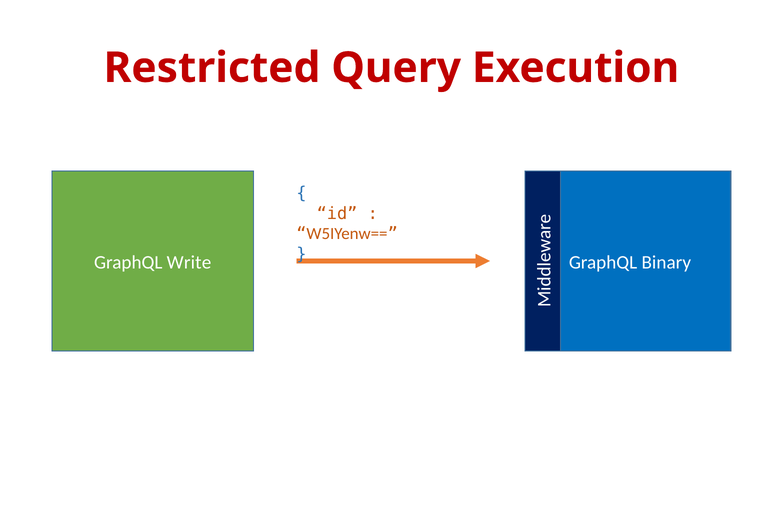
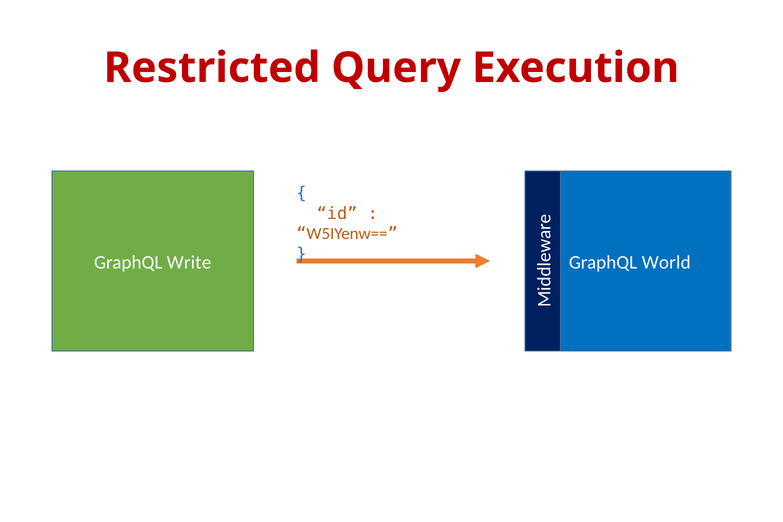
Binary: Binary -> World
